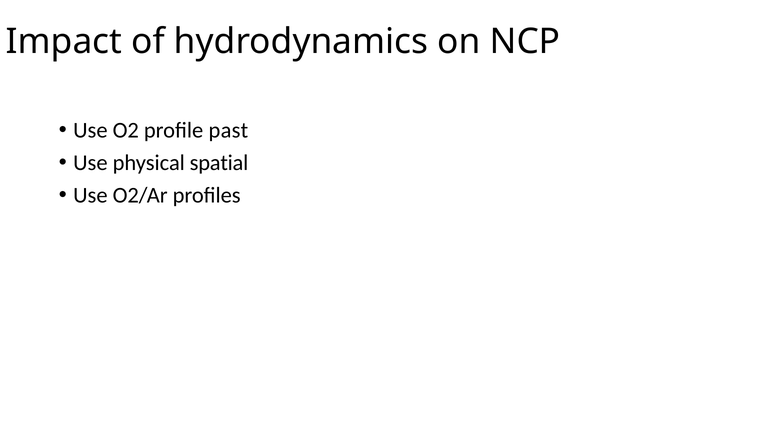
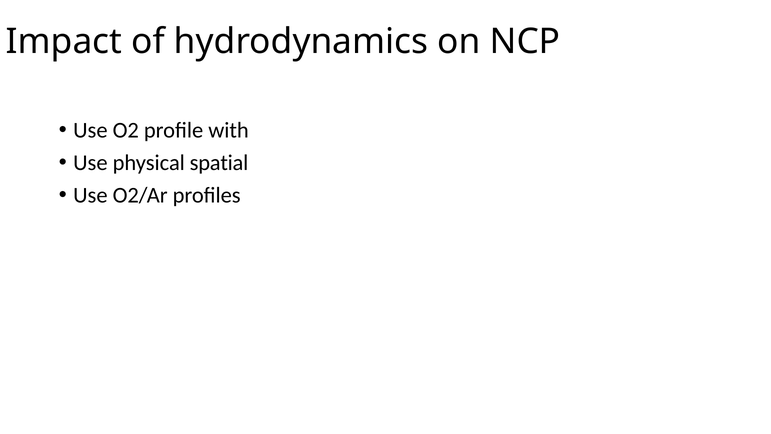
past: past -> with
